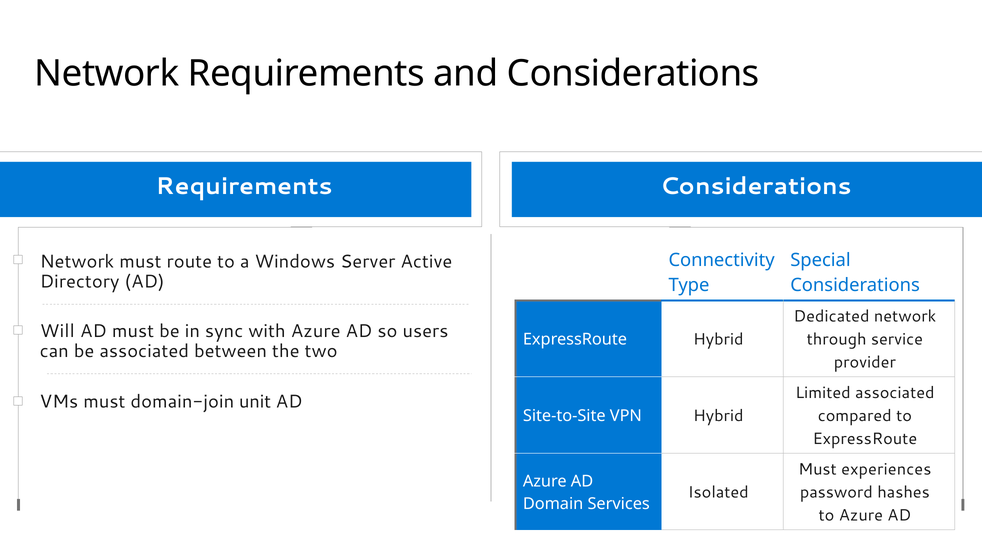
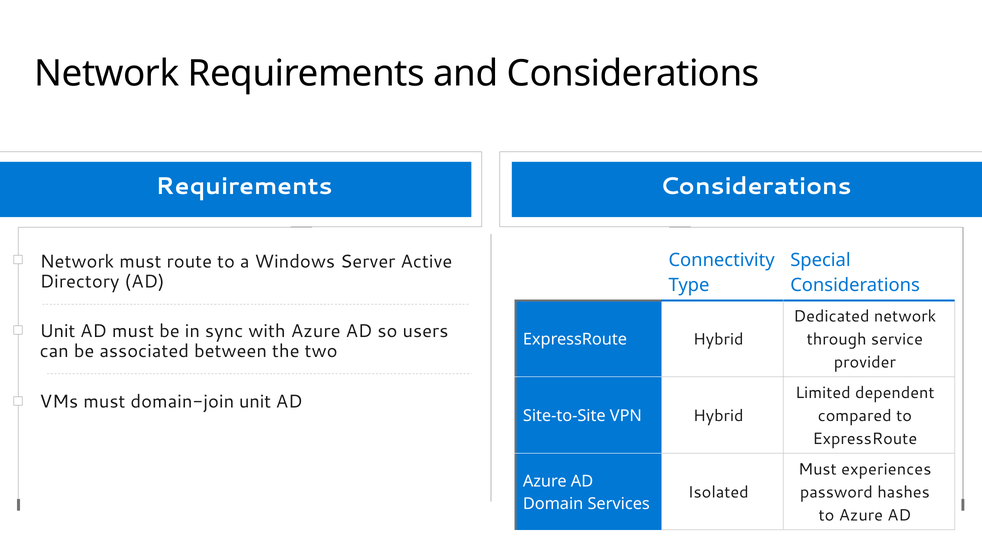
Will at (57, 332): Will -> Unit
Limited associated: associated -> dependent
